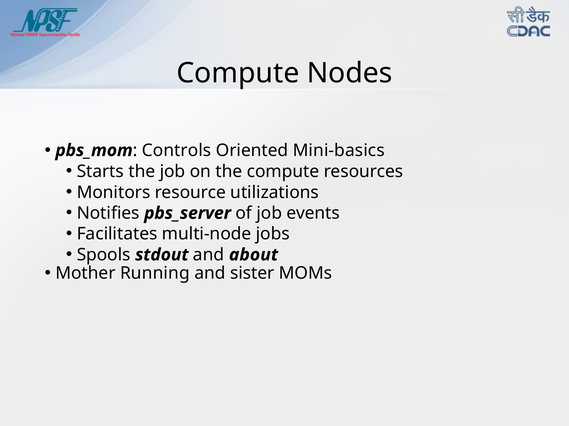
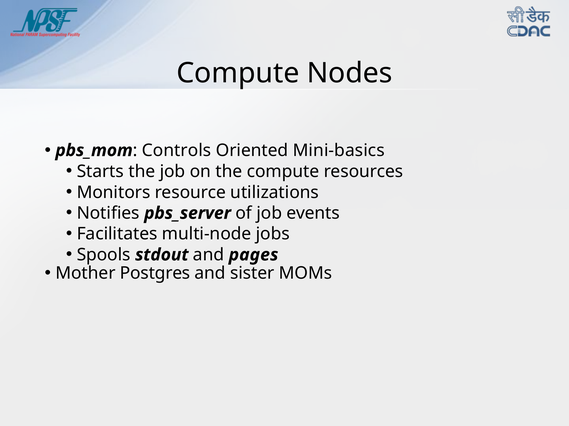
about: about -> pages
Running: Running -> Postgres
